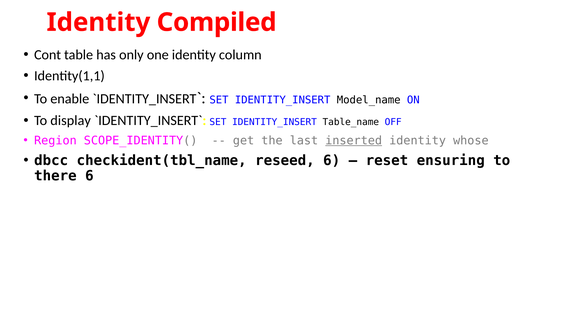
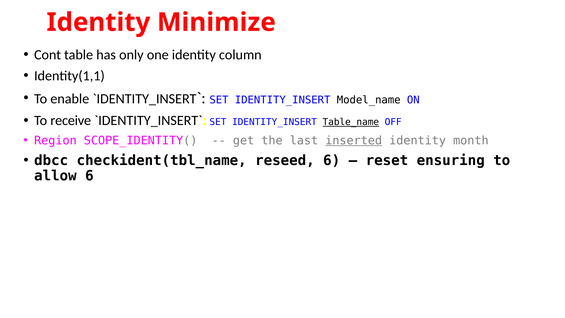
Compiled: Compiled -> Minimize
display: display -> receive
Table_name underline: none -> present
whose: whose -> month
there: there -> allow
